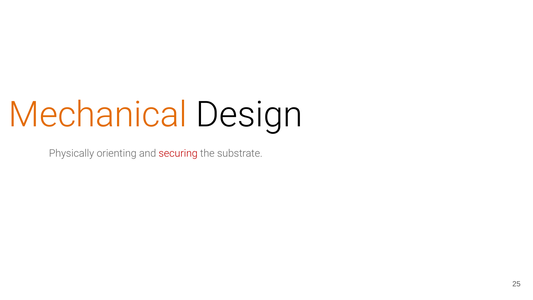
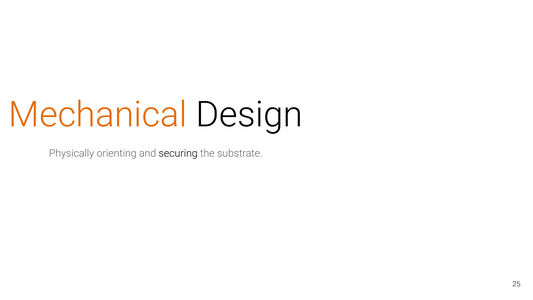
securing colour: red -> black
